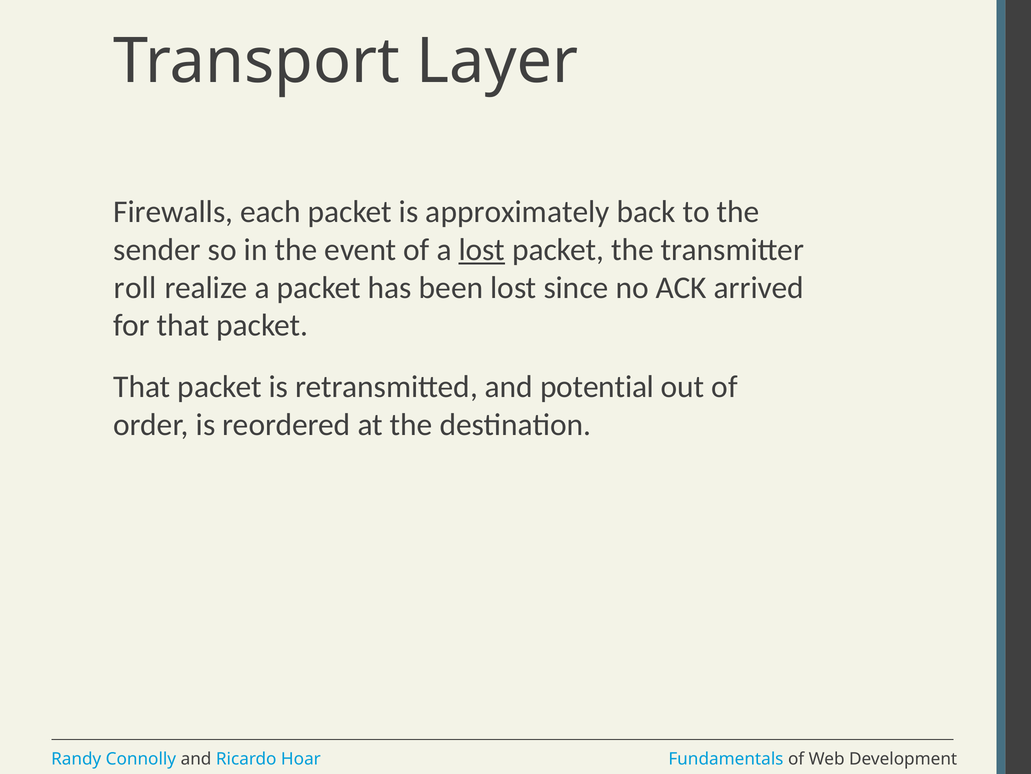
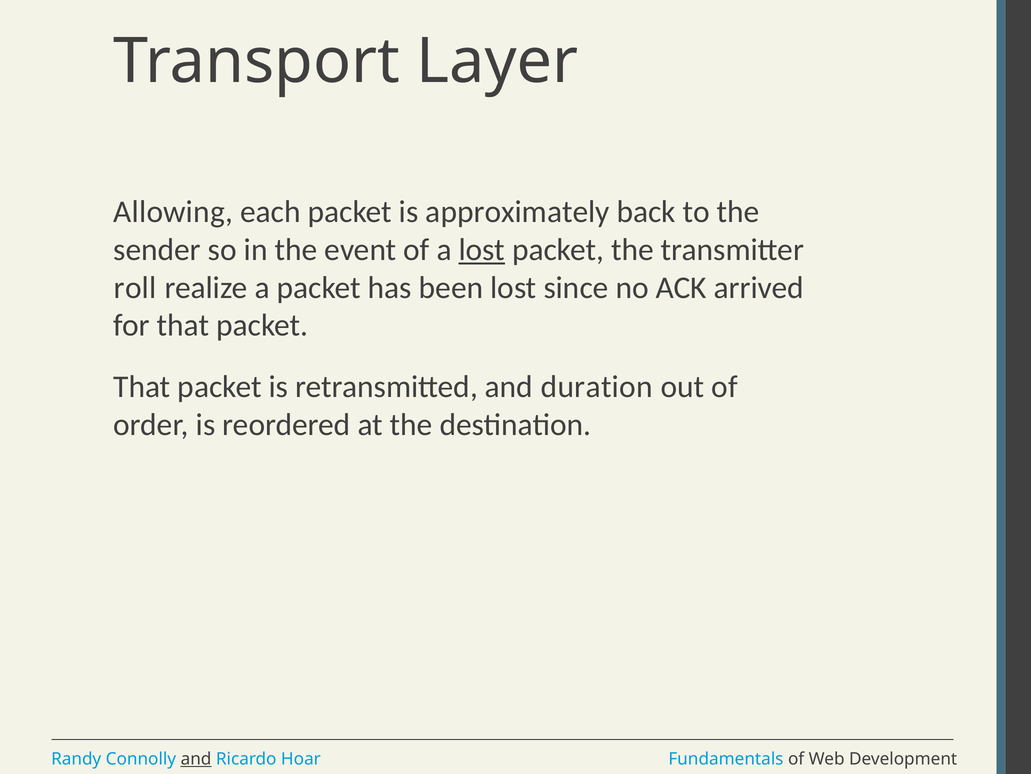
Firewalls: Firewalls -> Allowing
potential: potential -> duration
and at (196, 759) underline: none -> present
